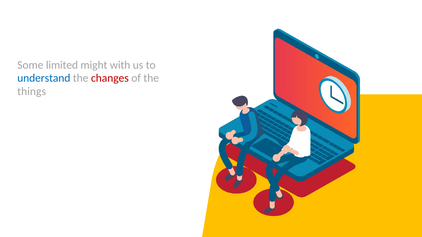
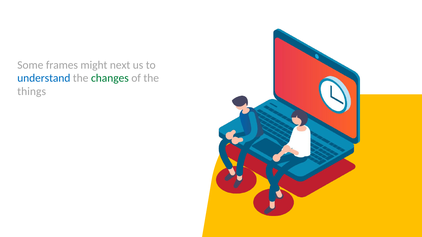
limited: limited -> frames
with: with -> next
changes colour: red -> green
